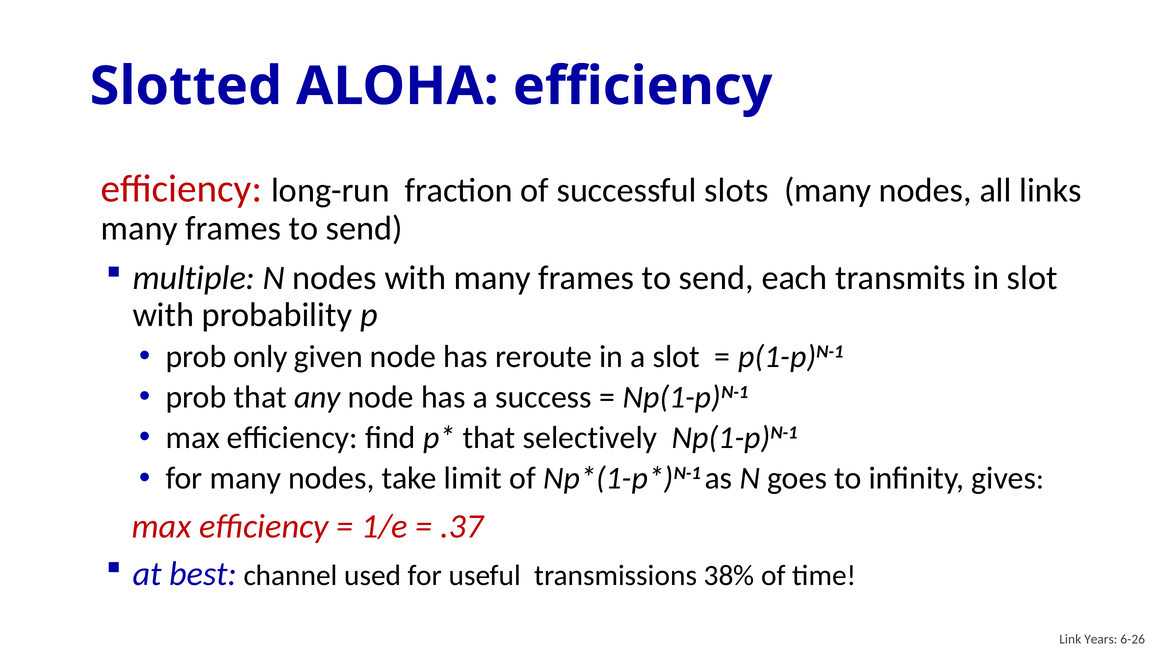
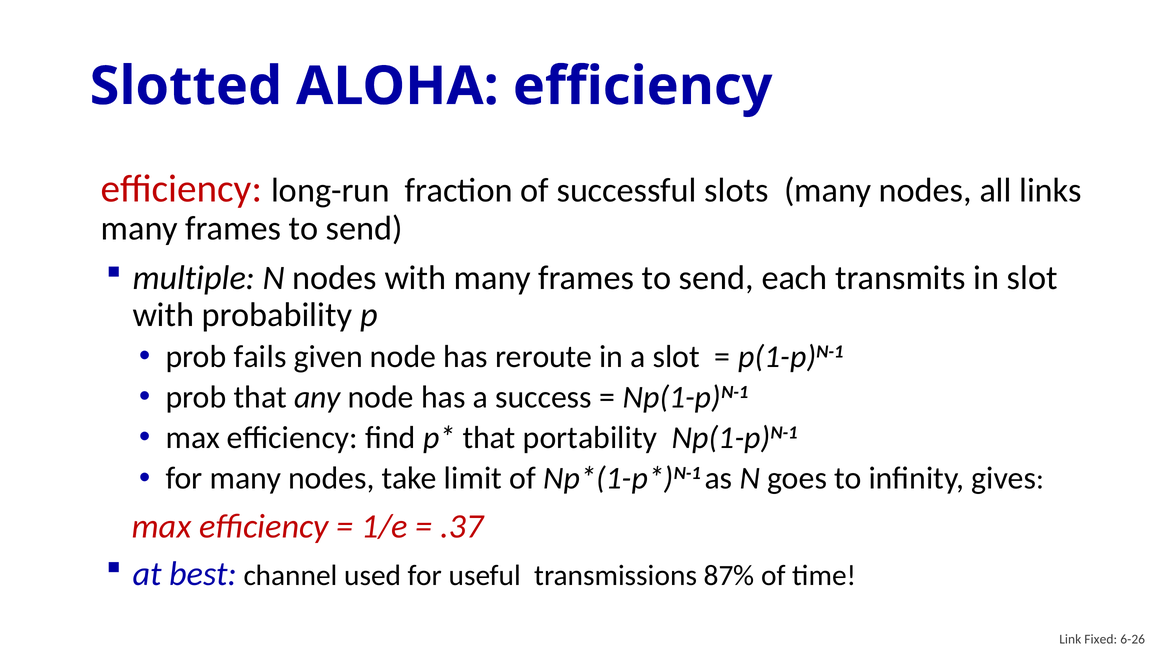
only: only -> fails
selectively: selectively -> portability
38%: 38% -> 87%
Years: Years -> Fixed
